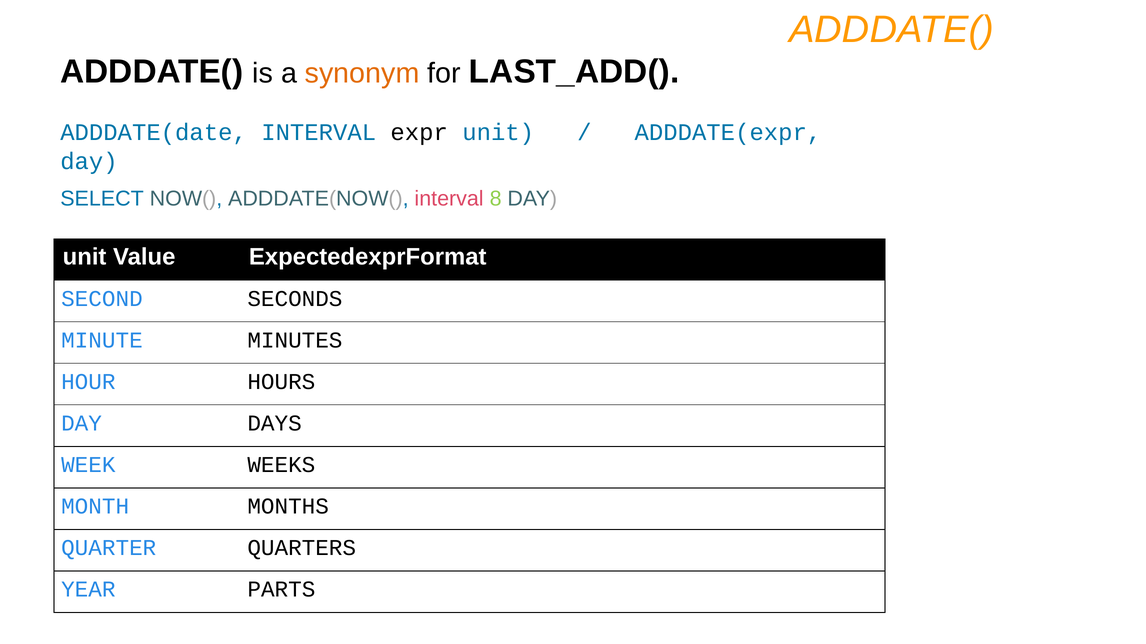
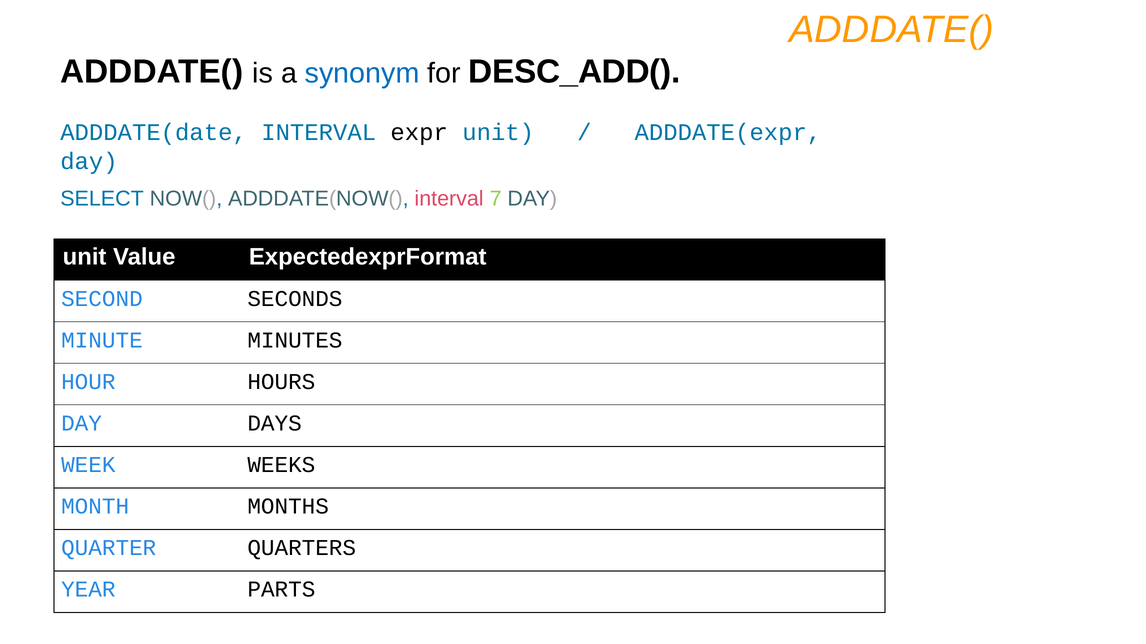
synonym colour: orange -> blue
LAST_ADD(: LAST_ADD( -> DESC_ADD(
8: 8 -> 7
